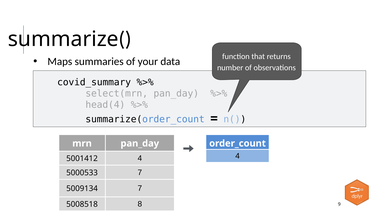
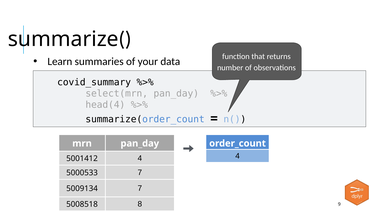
Maps: Maps -> Learn
